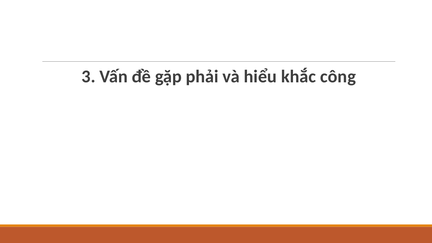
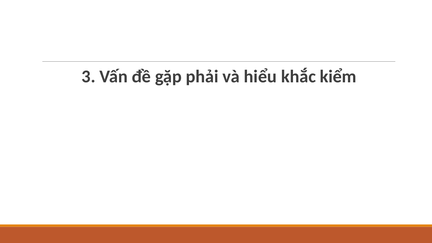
công: công -> kiểm
